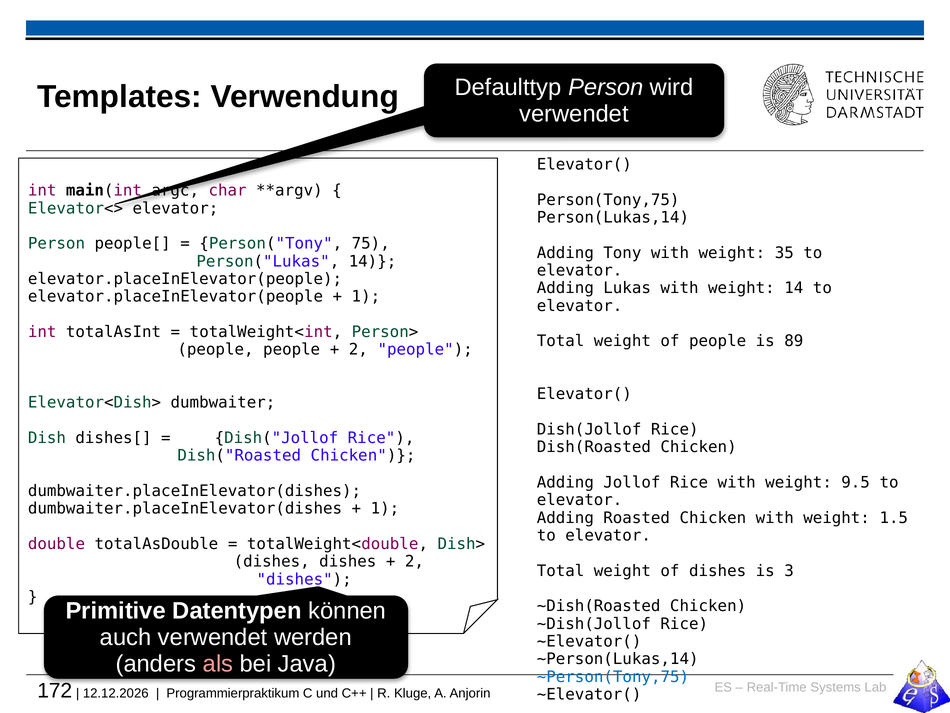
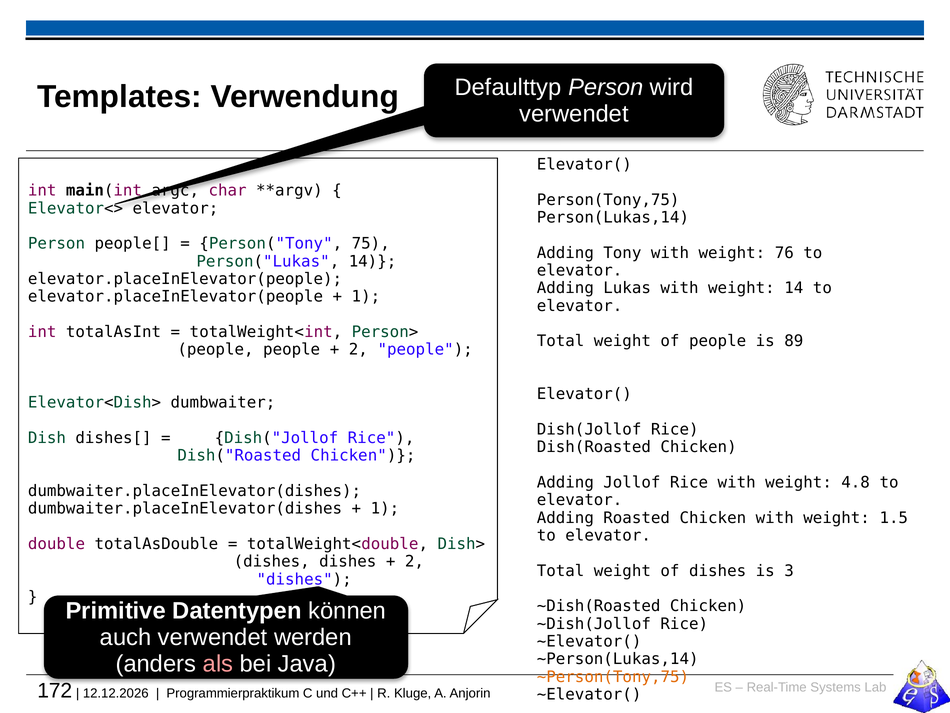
35: 35 -> 76
9.5: 9.5 -> 4.8
~Person(Tony,75 colour: blue -> orange
